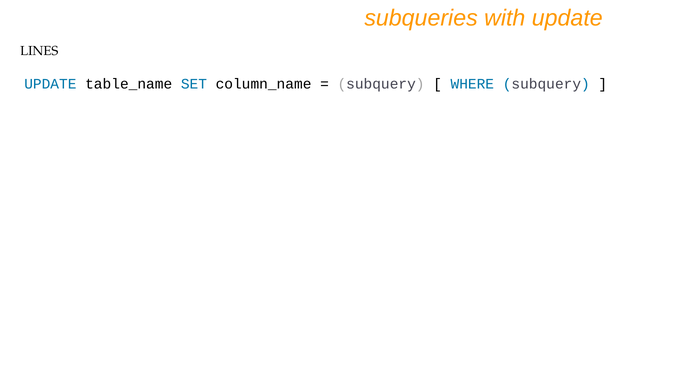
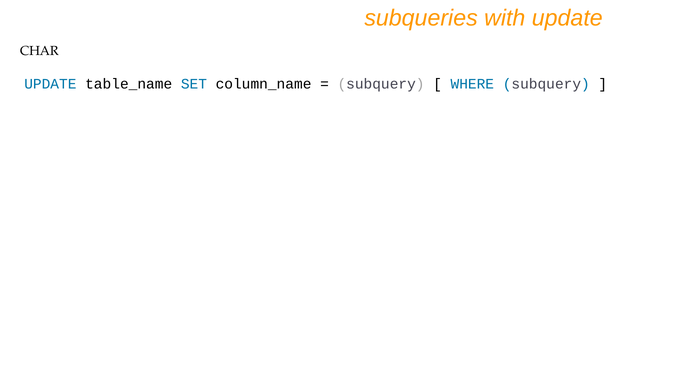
LINES: LINES -> CHAR
